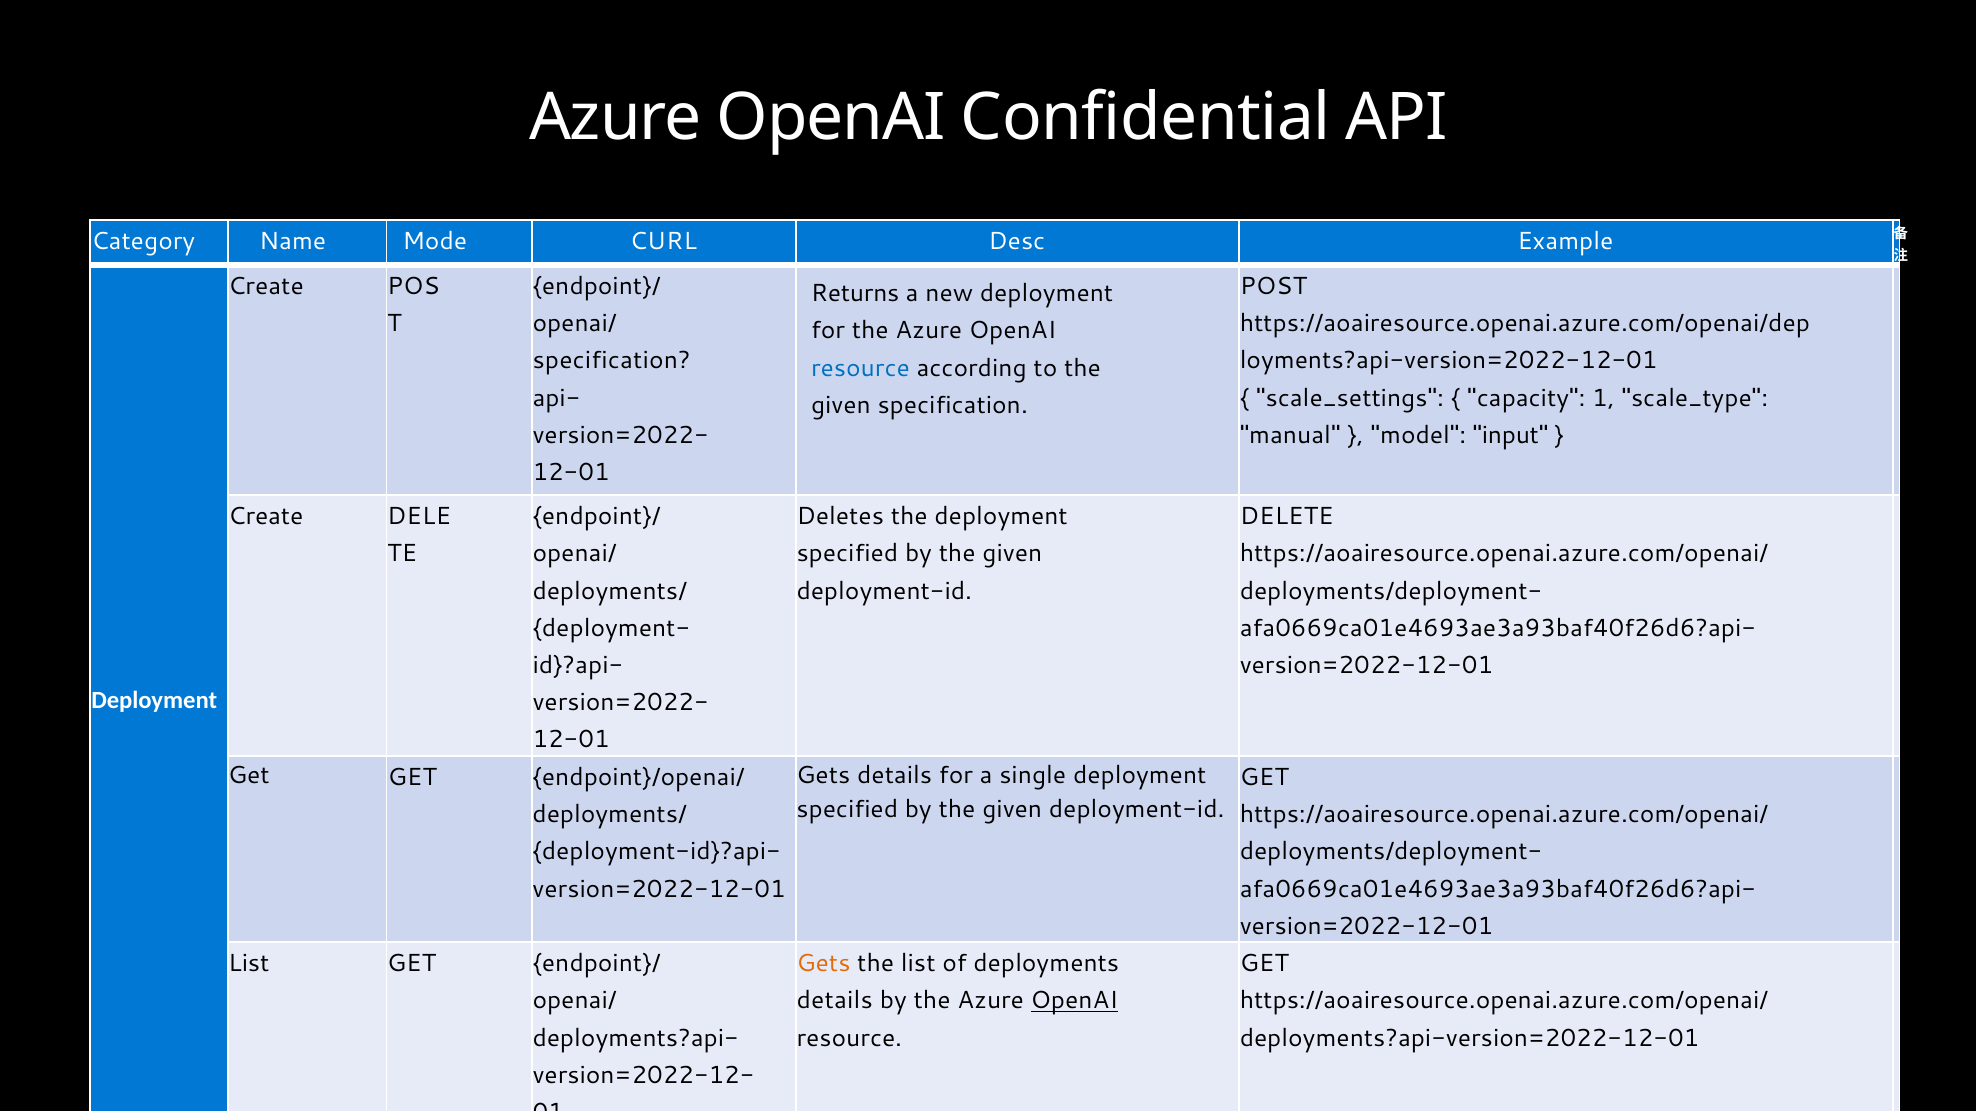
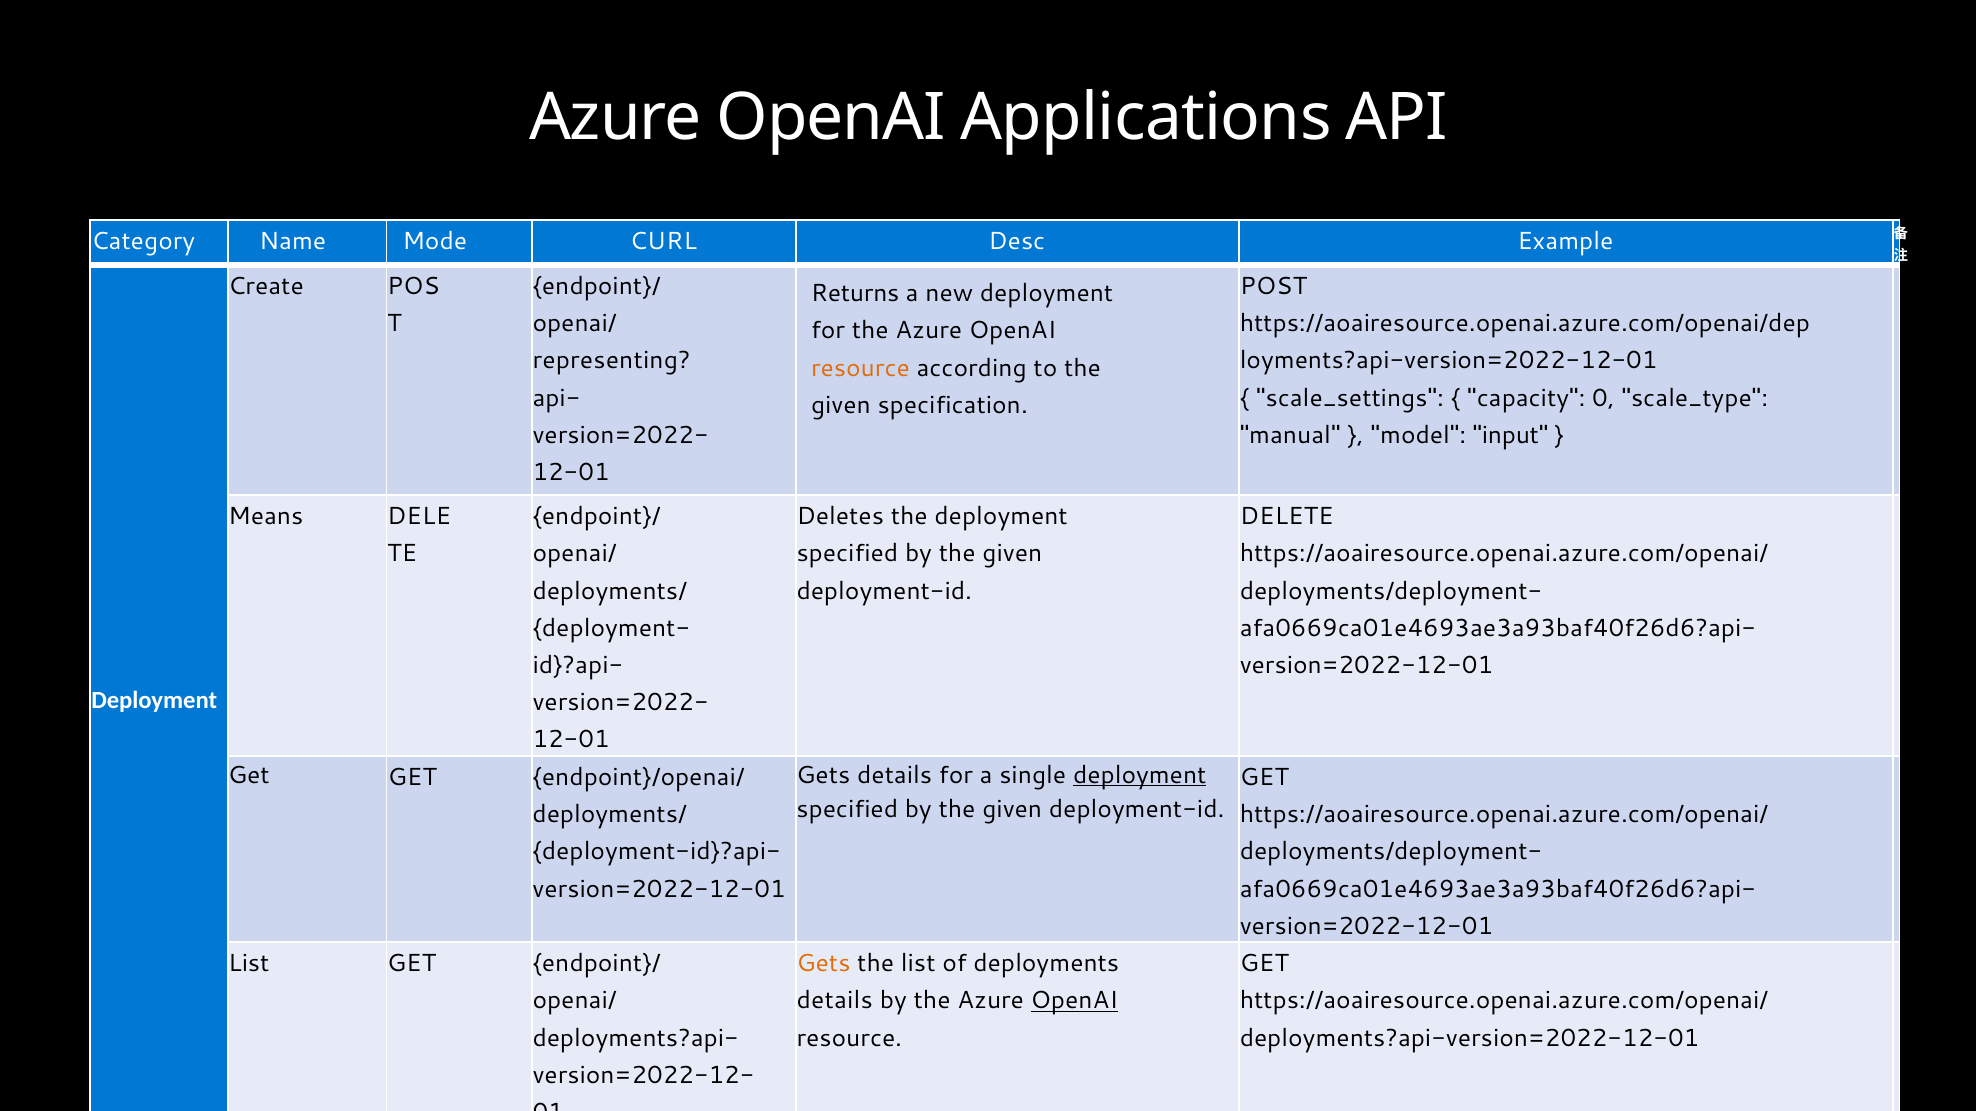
Confidential: Confidential -> Applications
specification at (612, 361): specification -> representing
resource at (860, 368) colour: blue -> orange
1: 1 -> 0
Create at (266, 517): Create -> Means
deployment at (1140, 775) underline: none -> present
